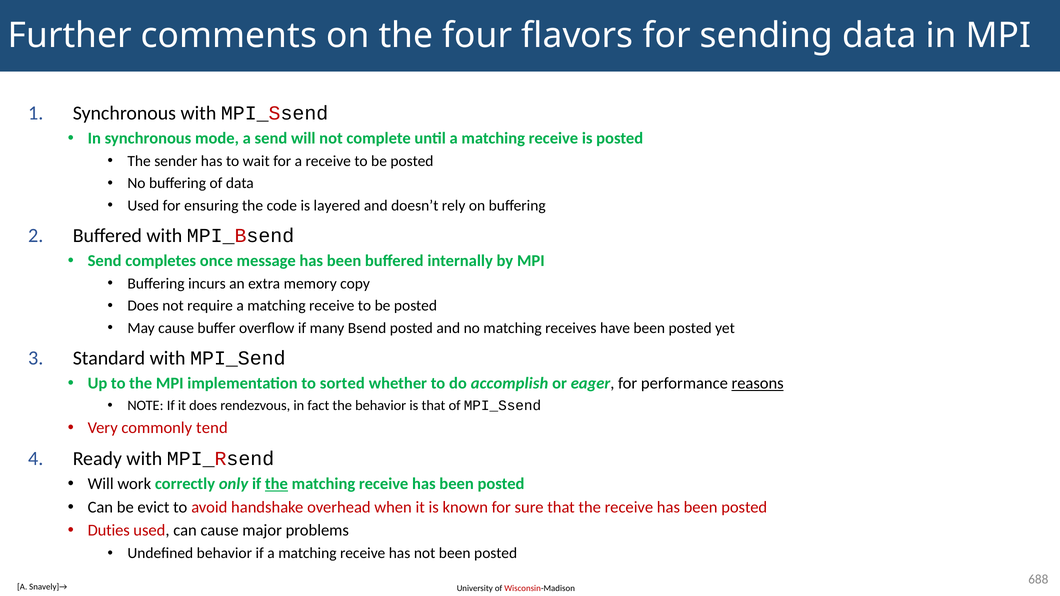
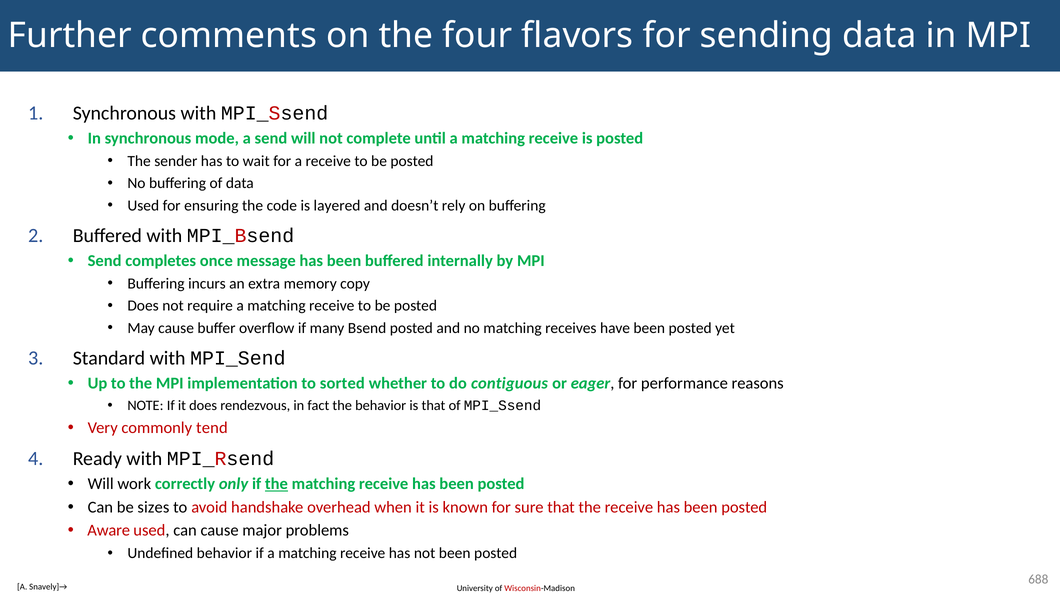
accomplish: accomplish -> contiguous
reasons underline: present -> none
evict: evict -> sizes
Duties: Duties -> Aware
